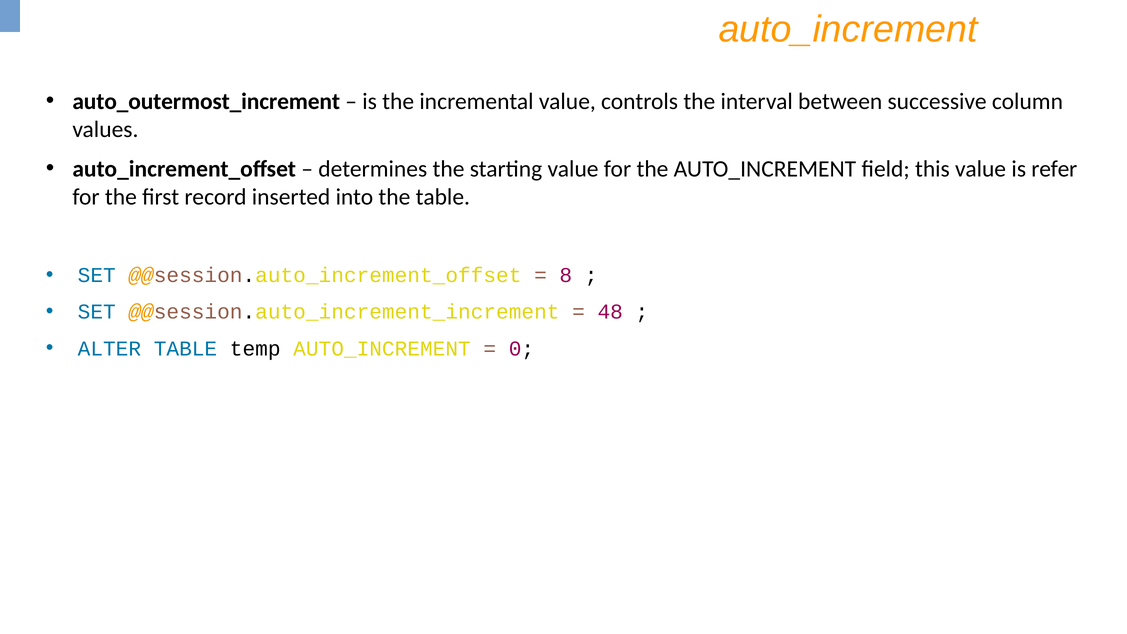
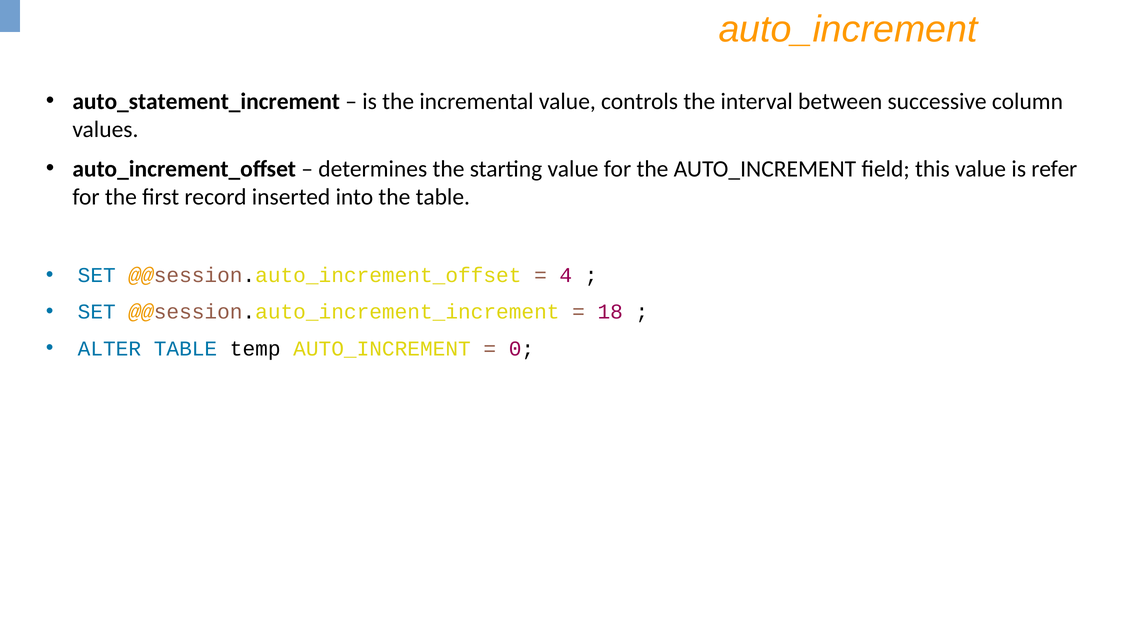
auto_outermost_increment: auto_outermost_increment -> auto_statement_increment
8: 8 -> 4
48: 48 -> 18
